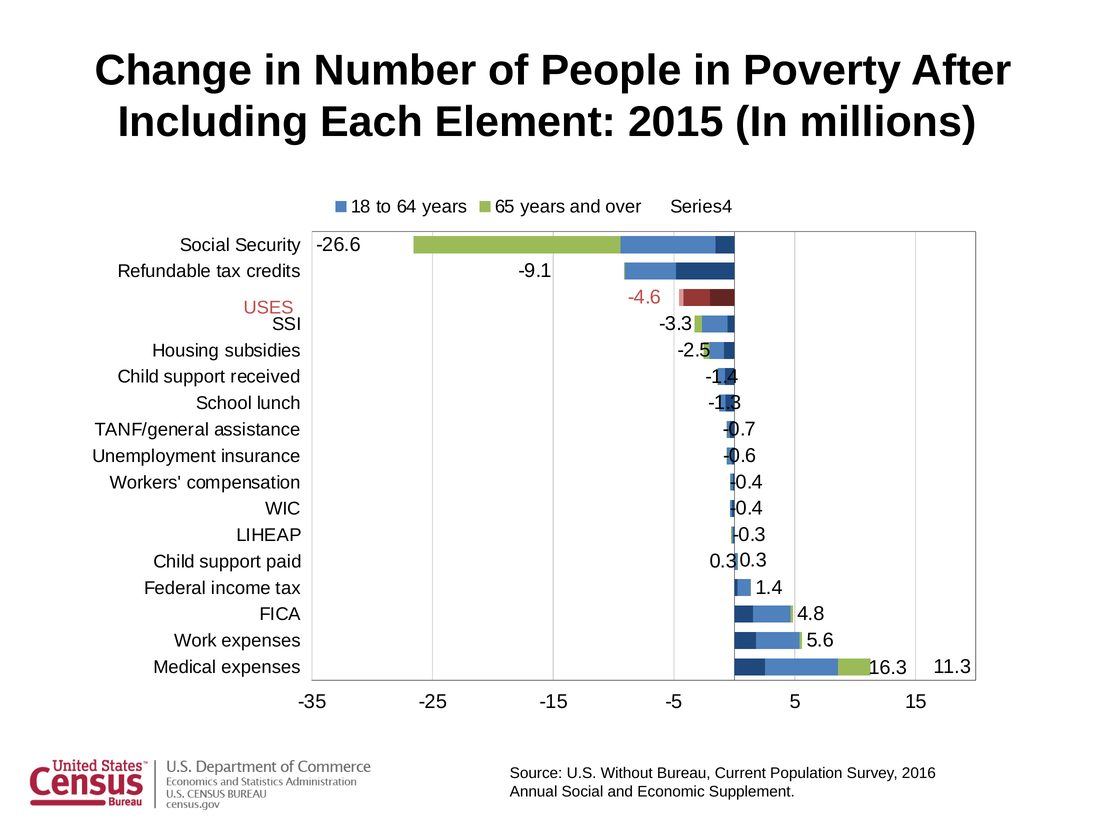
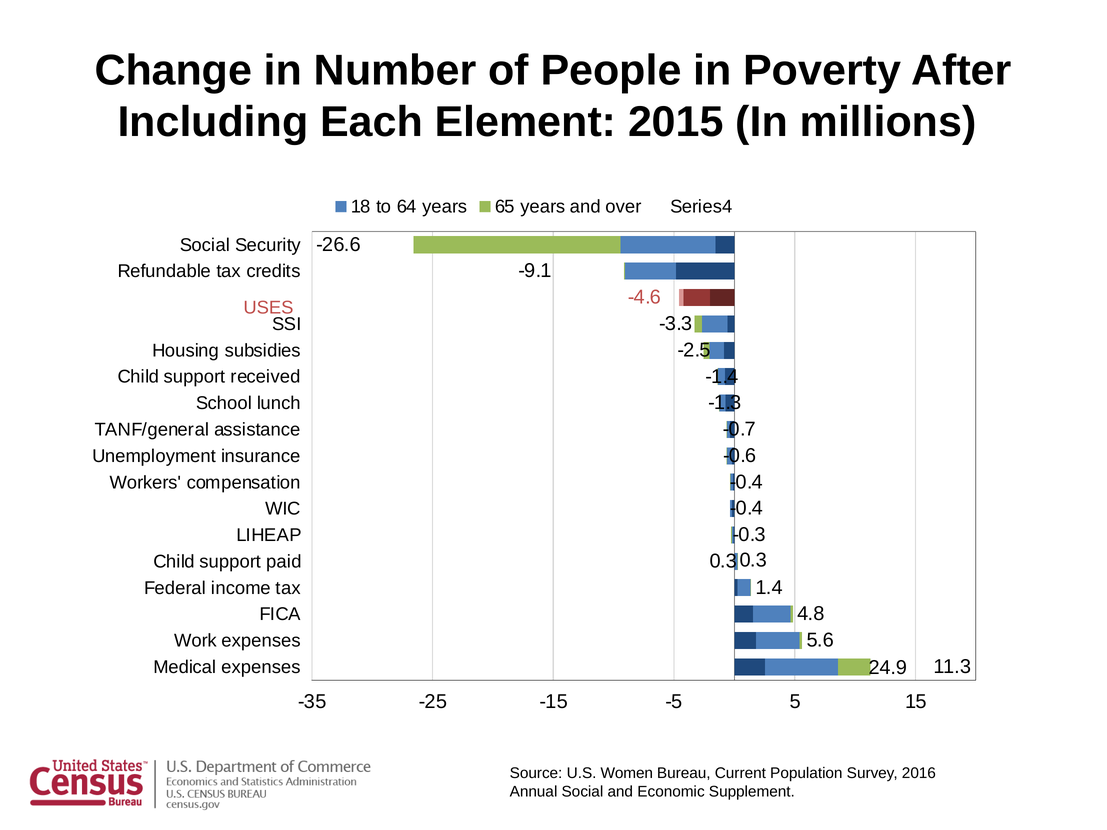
16.3: 16.3 -> 24.9
Without: Without -> Women
